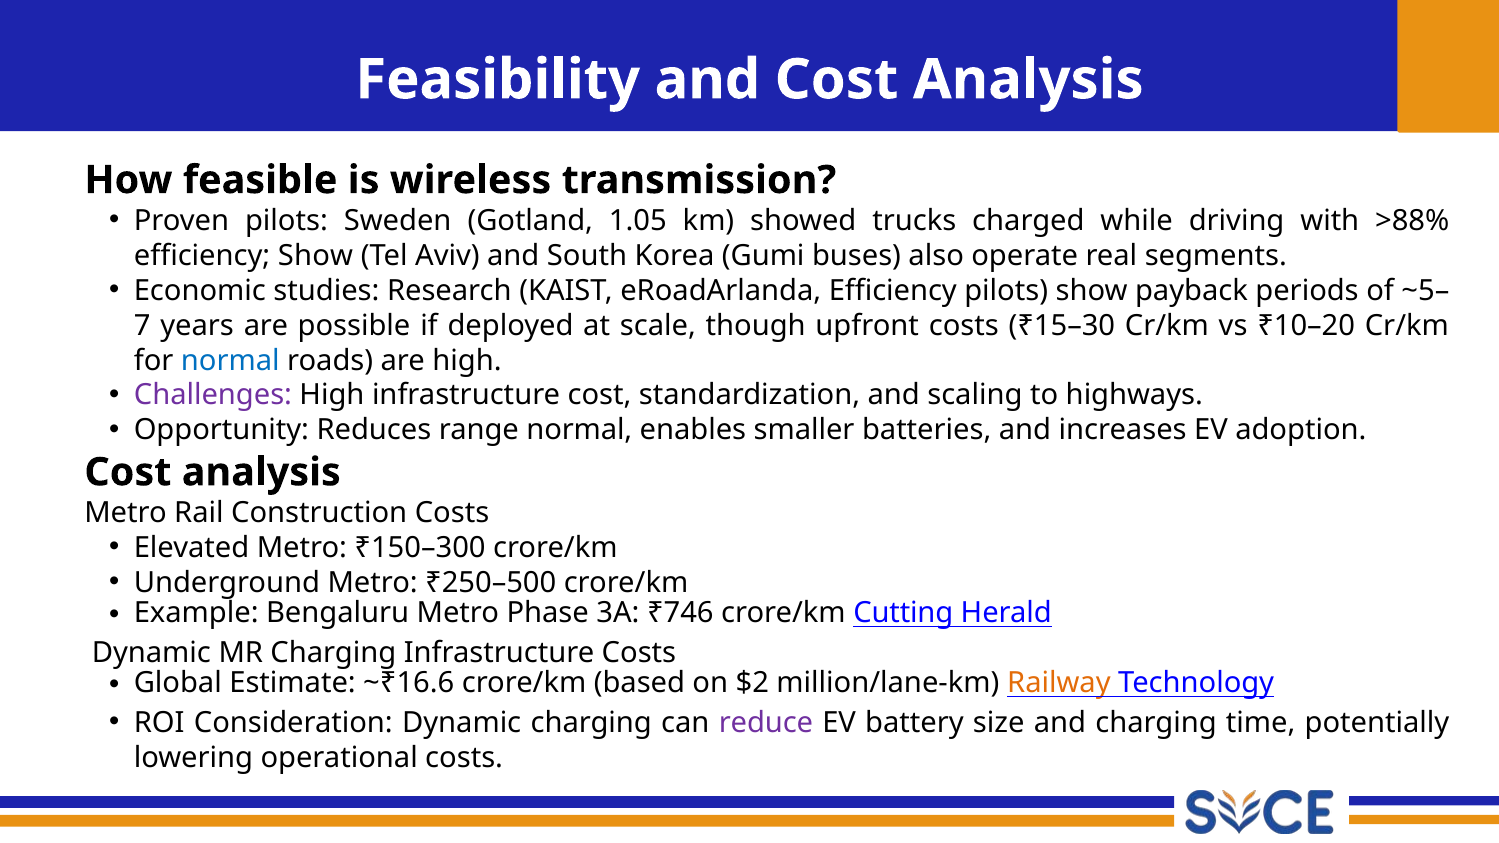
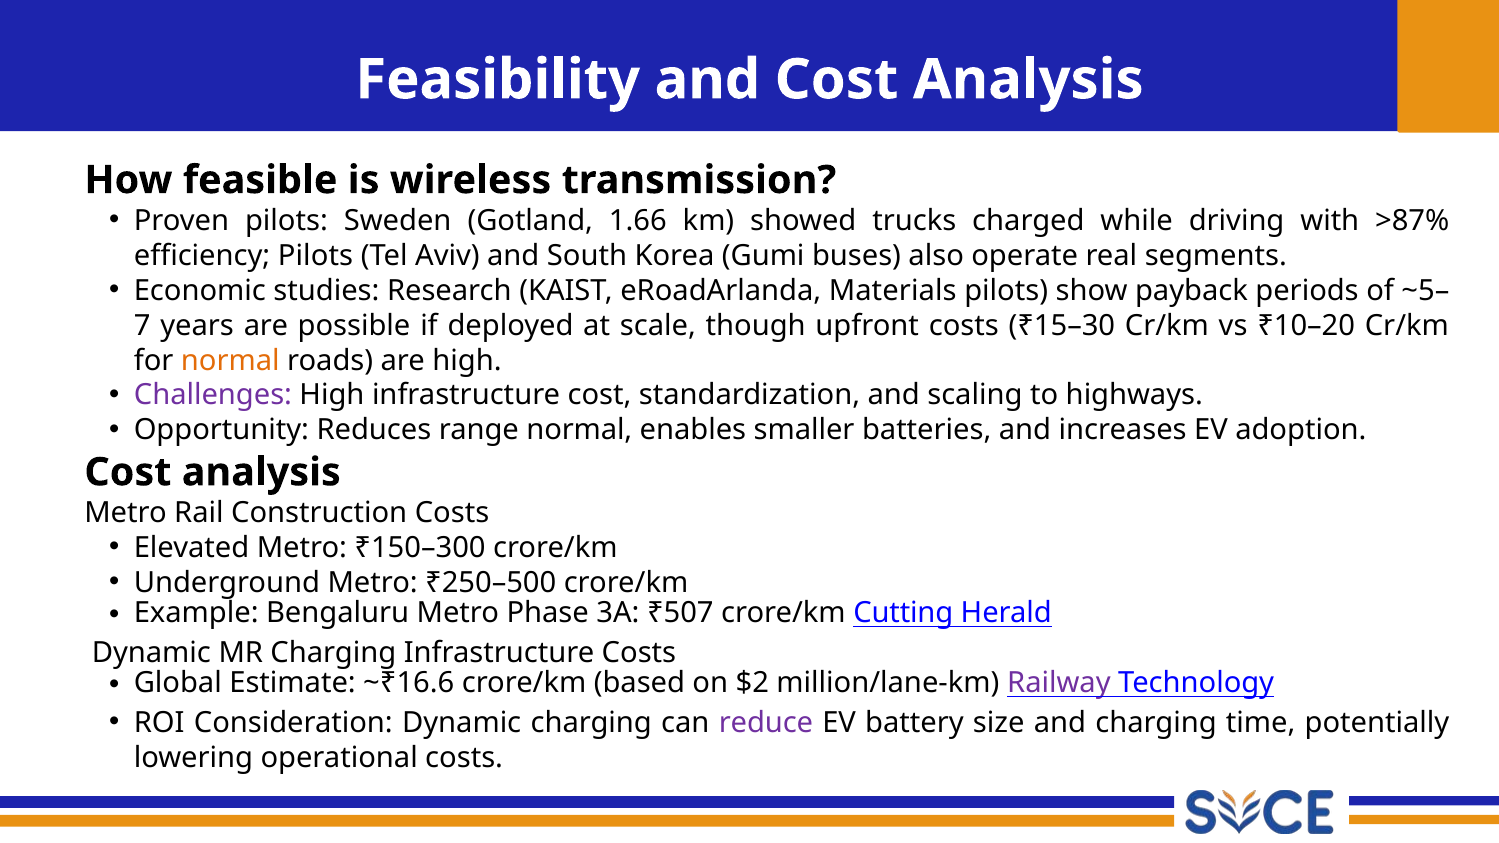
1.05: 1.05 -> 1.66
>88%: >88% -> >87%
efficiency Show: Show -> Pilots
eRoadArlanda Efficiency: Efficiency -> Materials
normal at (230, 360) colour: blue -> orange
₹746: ₹746 -> ₹507
Railway colour: orange -> purple
